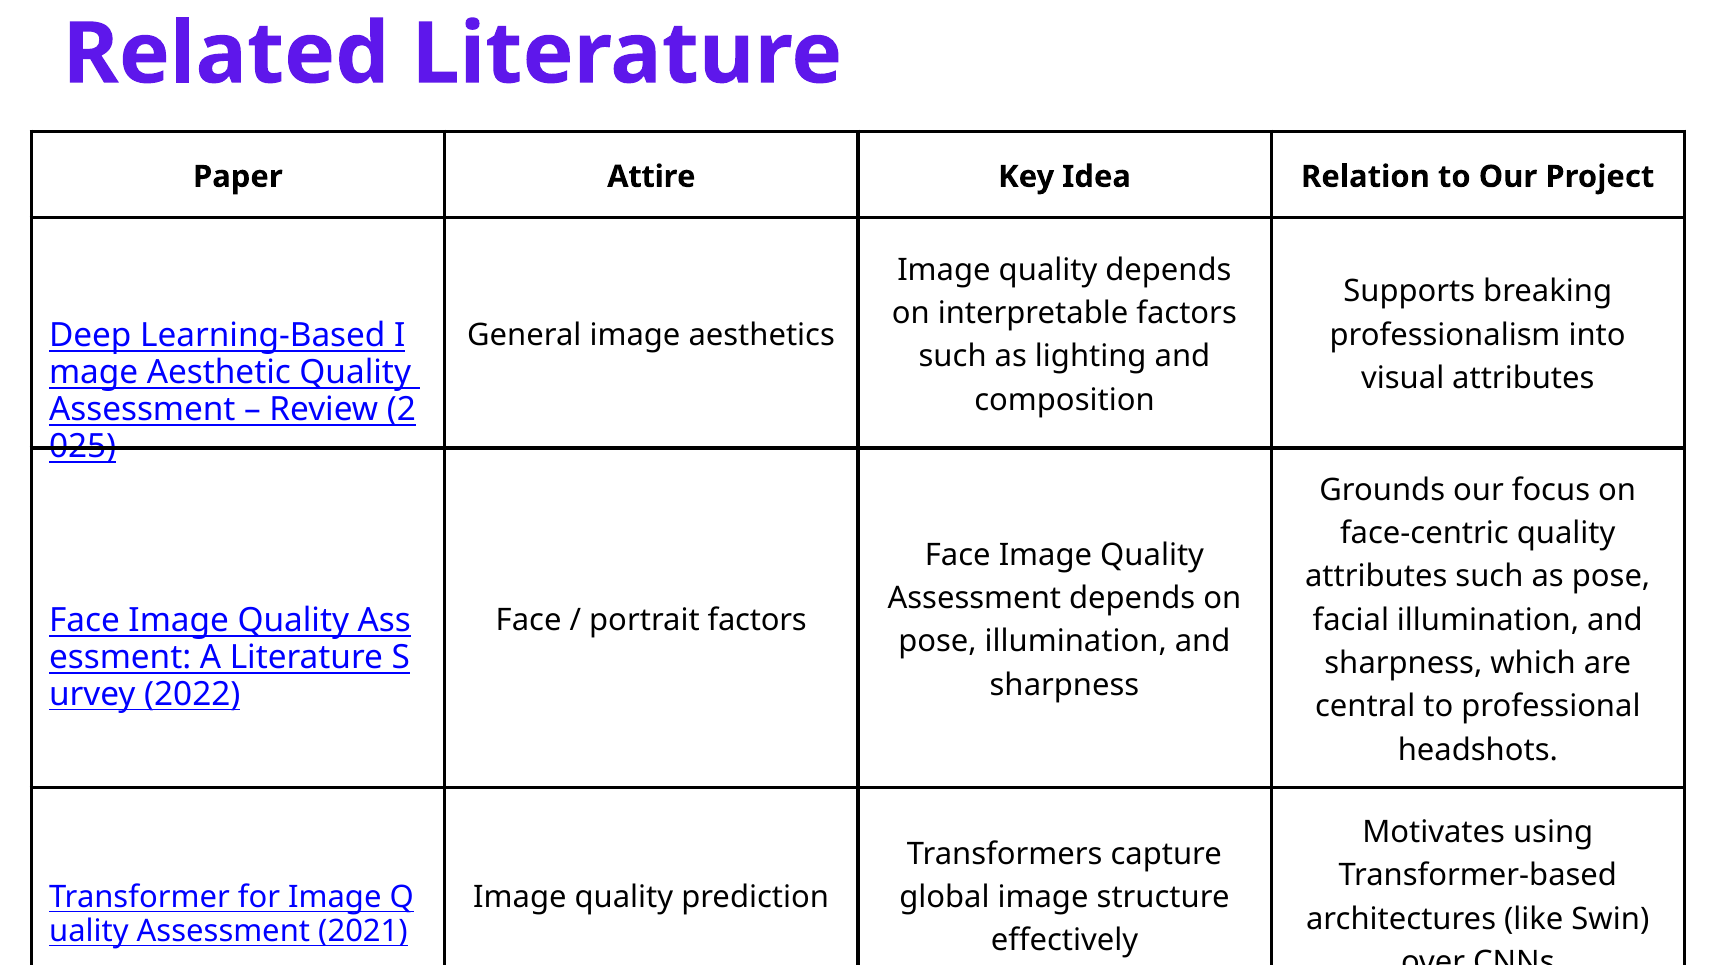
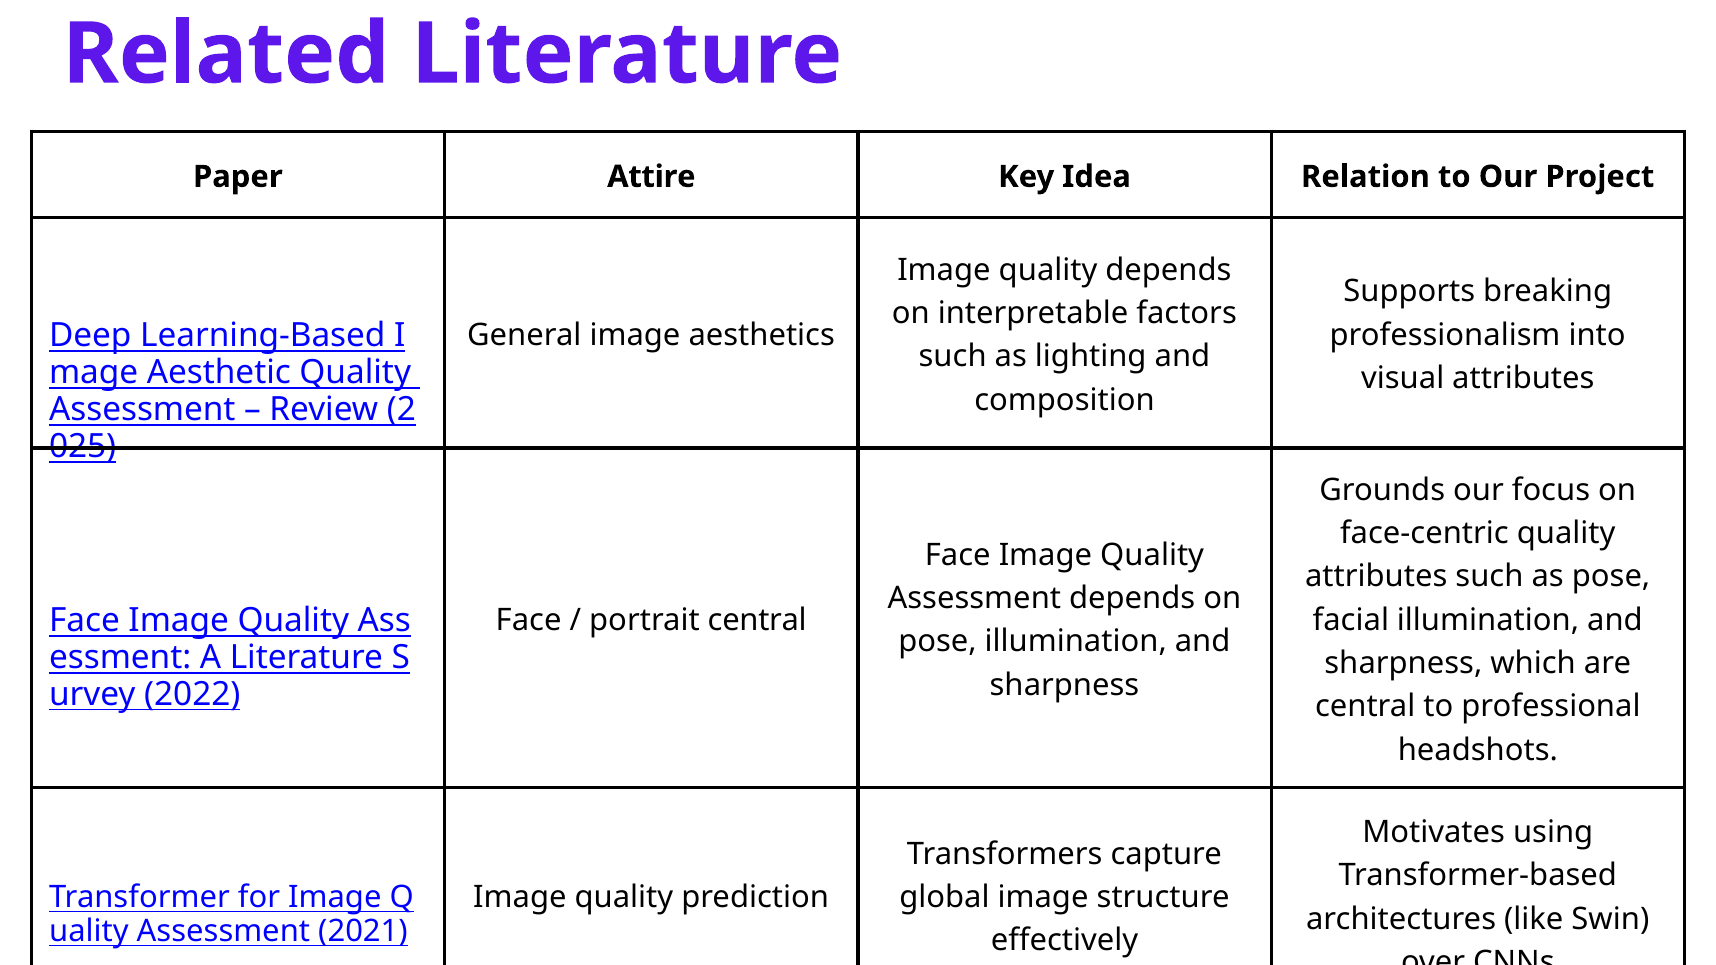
portrait factors: factors -> central
